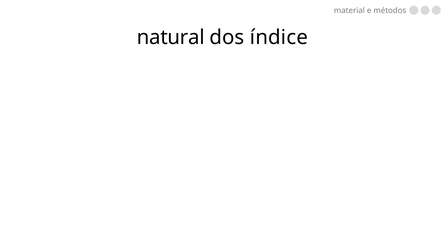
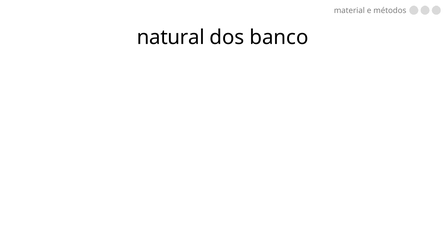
índice: índice -> banco
